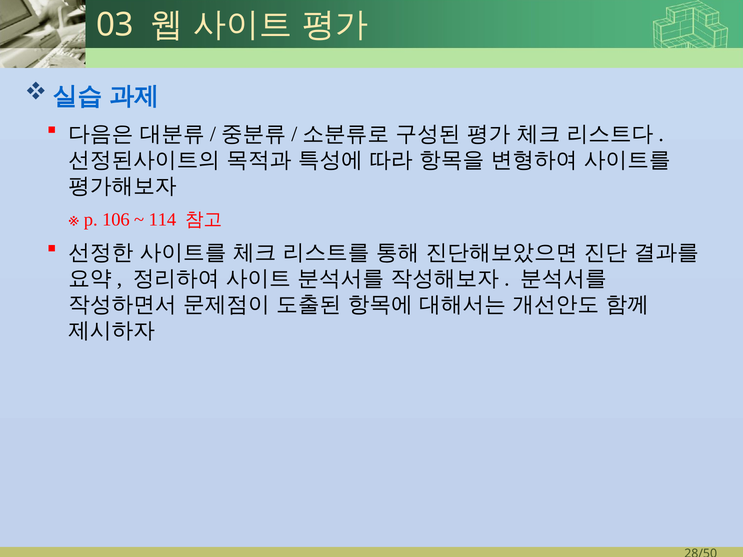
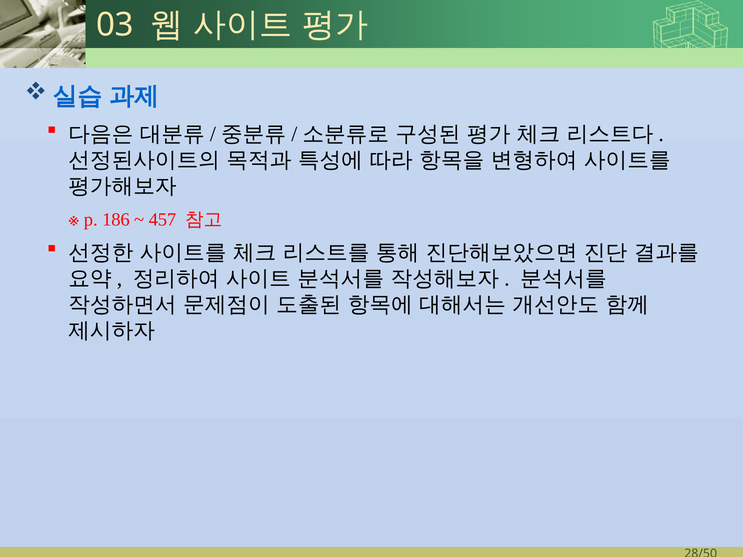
106: 106 -> 186
114: 114 -> 457
